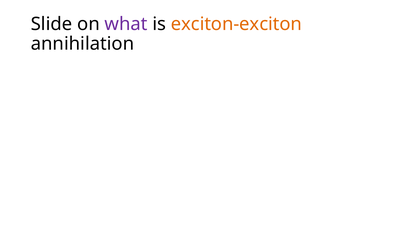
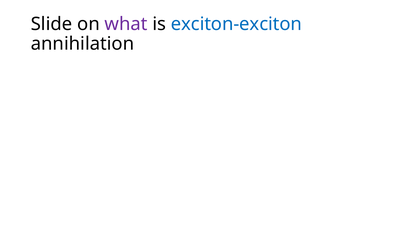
exciton-exciton colour: orange -> blue
